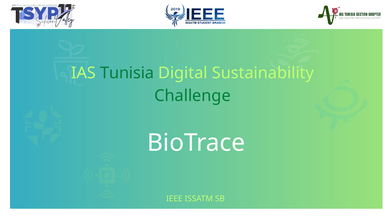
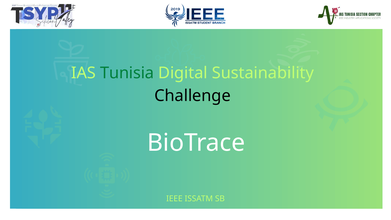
Challenge colour: green -> black
